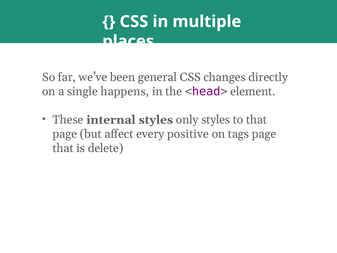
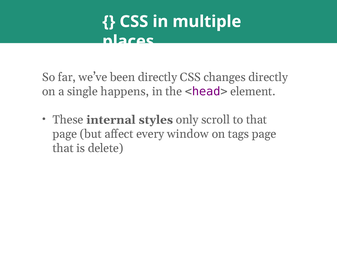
been general: general -> directly
only styles: styles -> scroll
positive: positive -> window
